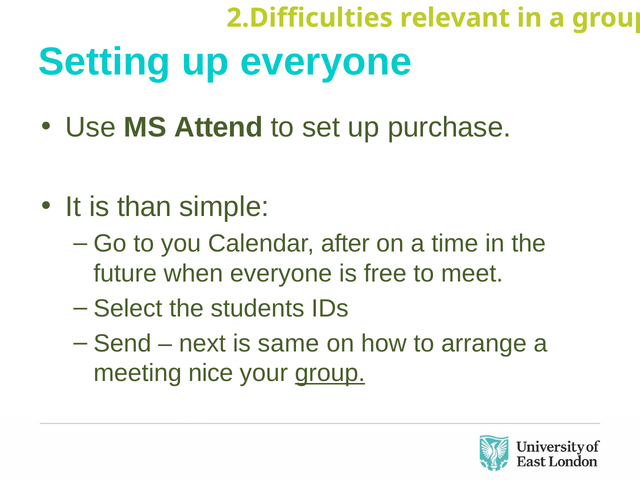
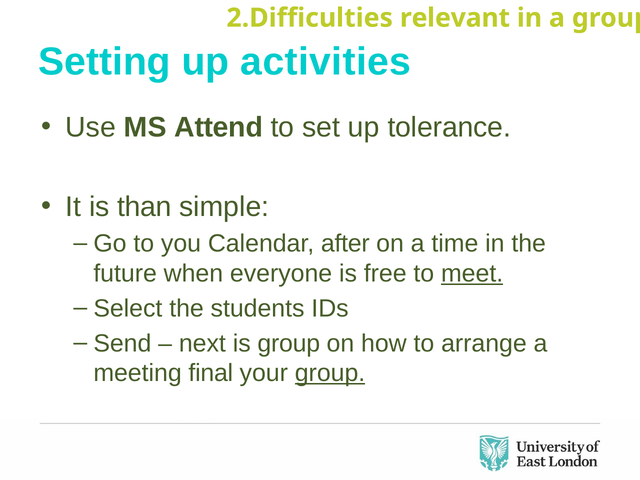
up everyone: everyone -> activities
purchase: purchase -> tolerance
meet underline: none -> present
is same: same -> group
nice: nice -> final
